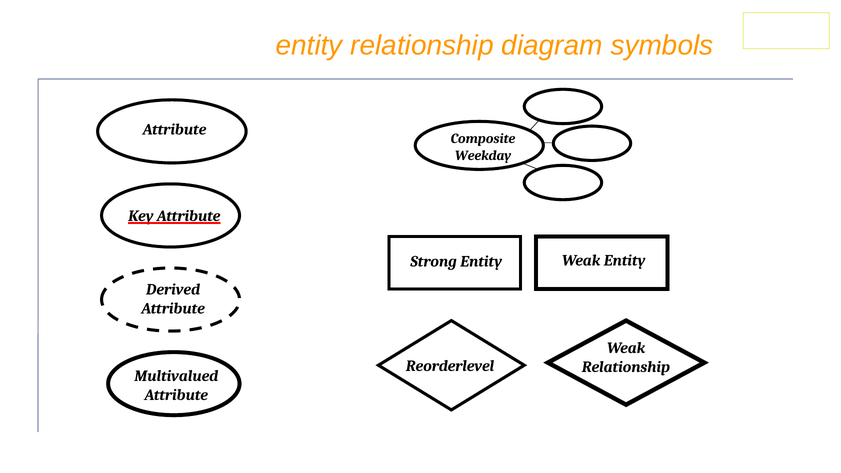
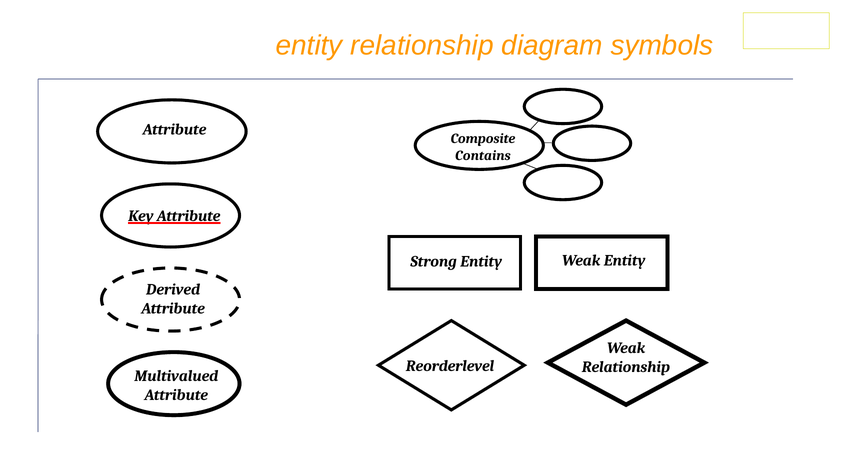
Weekday: Weekday -> Contains
